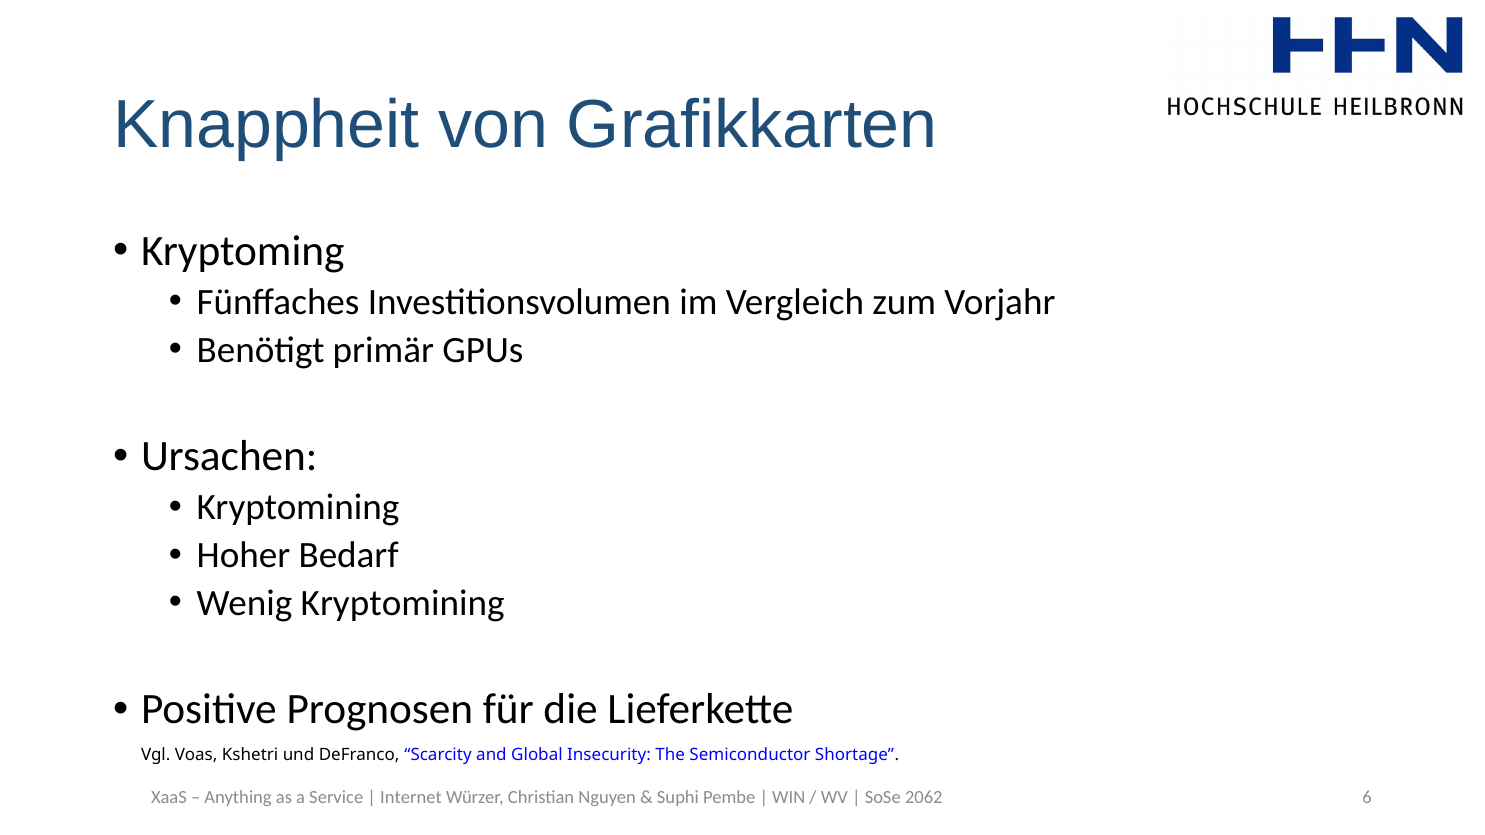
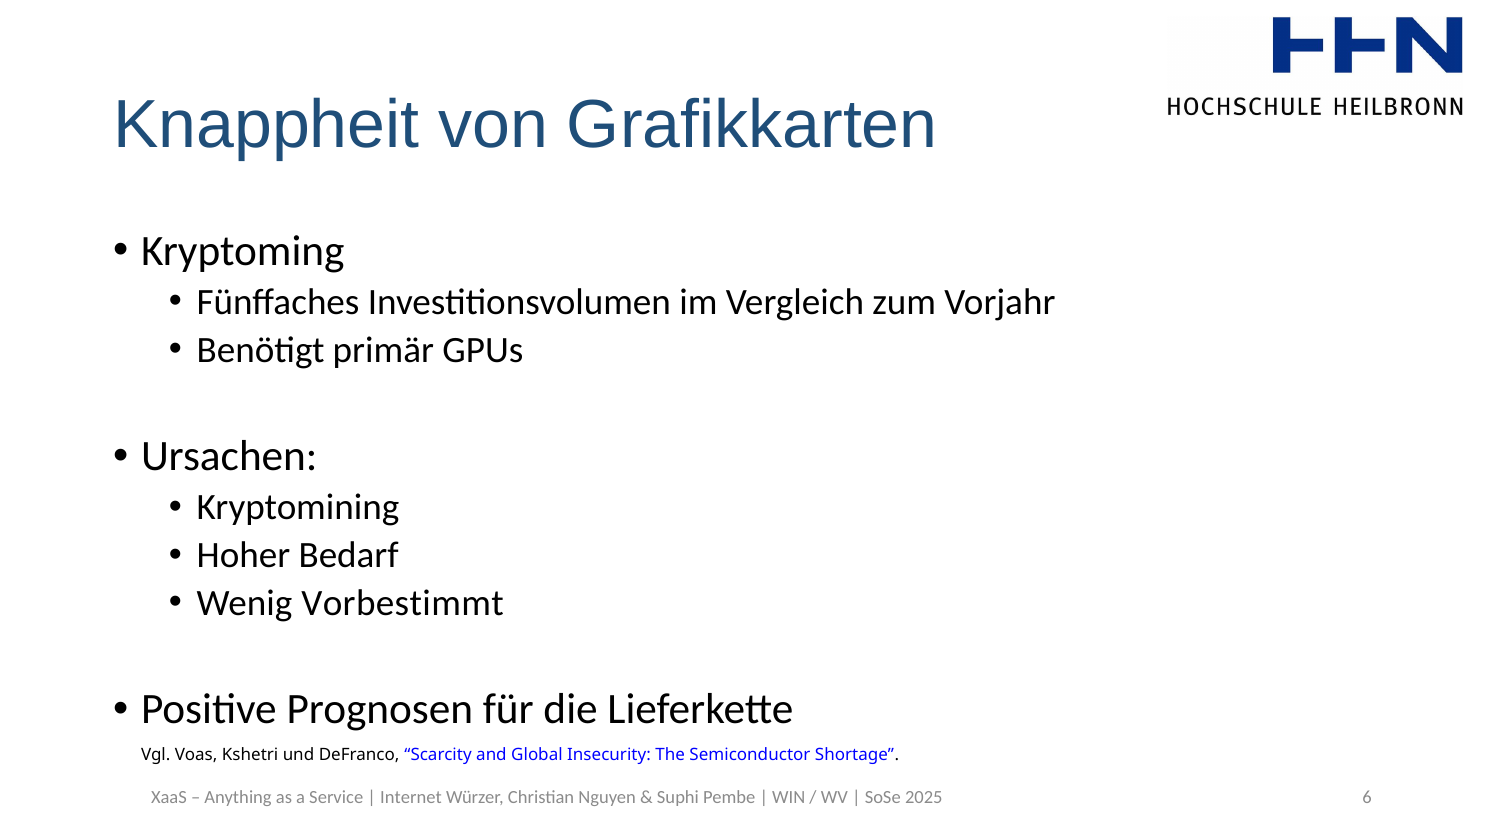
Wenig Kryptomining: Kryptomining -> Vorbestimmt
2062: 2062 -> 2025
